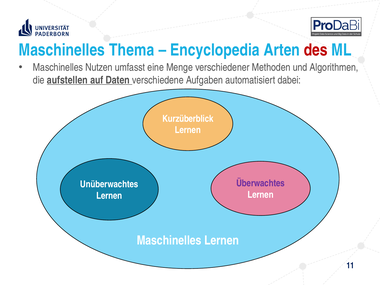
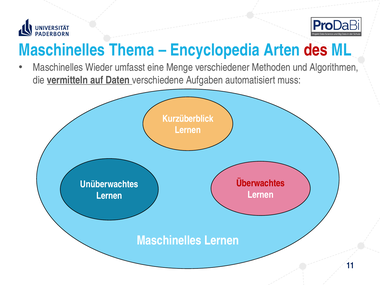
Nutzen: Nutzen -> Wieder
aufstellen: aufstellen -> vermitteln
dabei: dabei -> muss
Überwachtes colour: purple -> red
